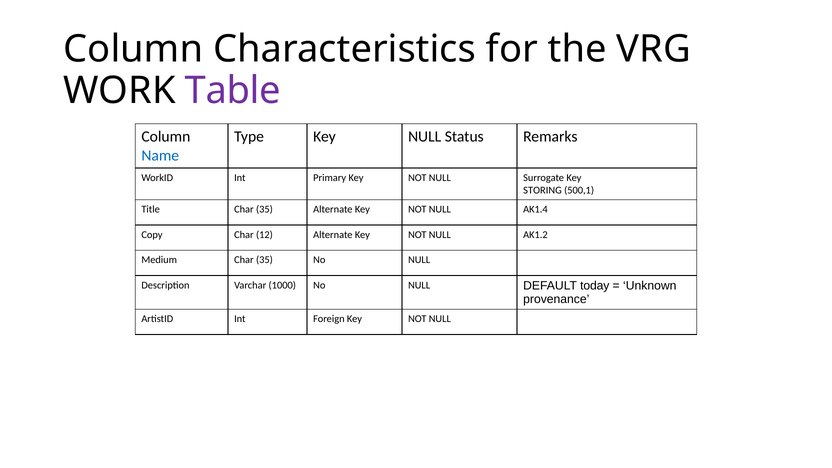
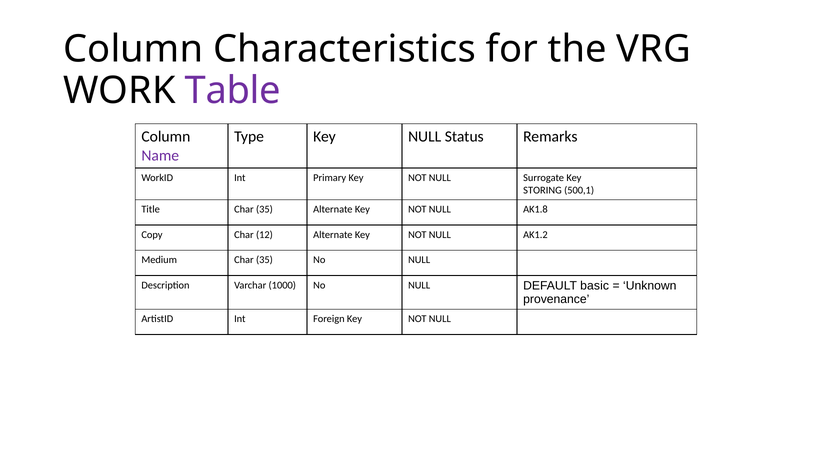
Name colour: blue -> purple
AK1.4: AK1.4 -> AK1.8
today: today -> basic
